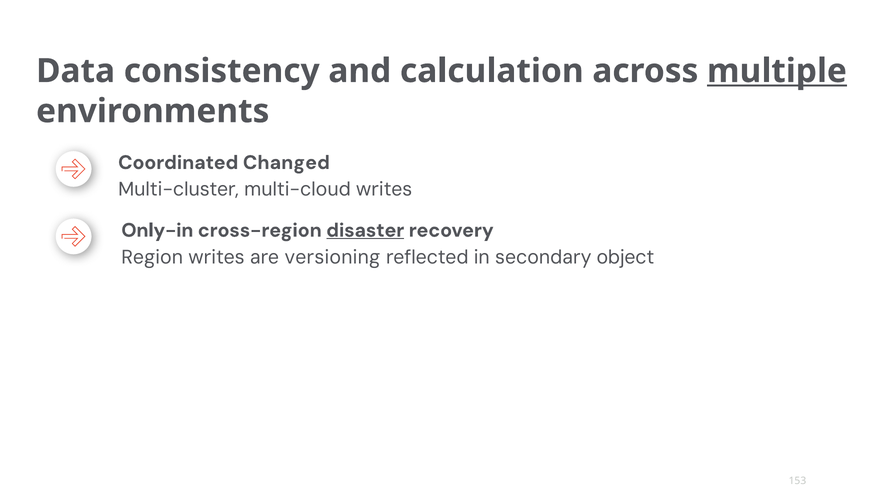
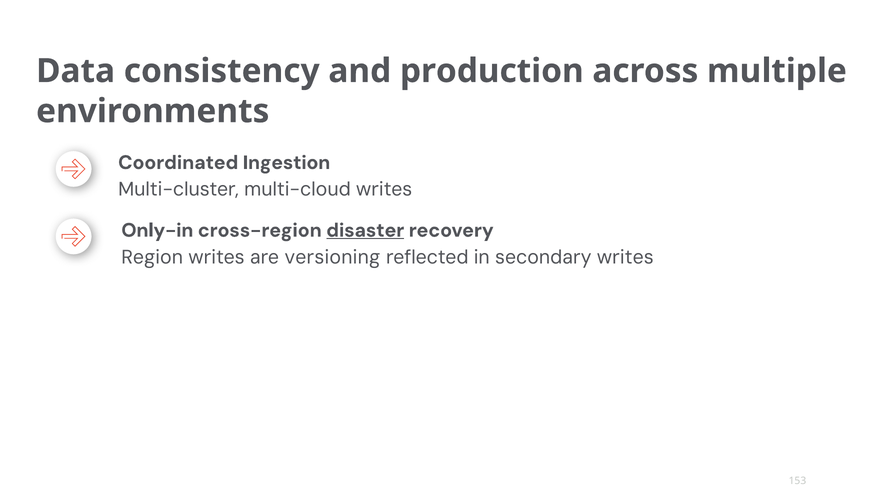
calculation: calculation -> production
multiple underline: present -> none
Changed: Changed -> Ingestion
secondary object: object -> writes
